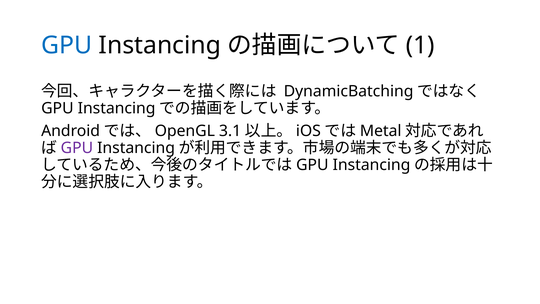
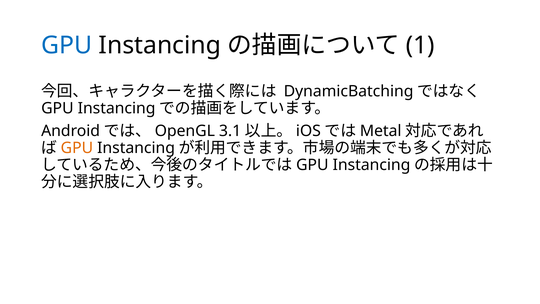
GPU at (77, 148) colour: purple -> orange
